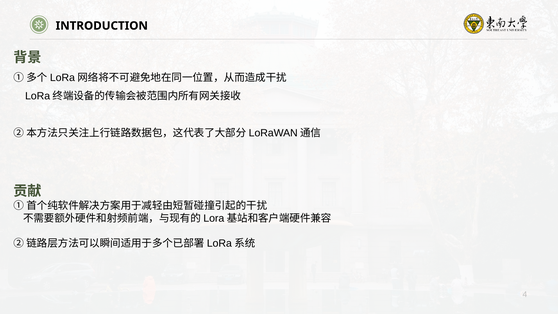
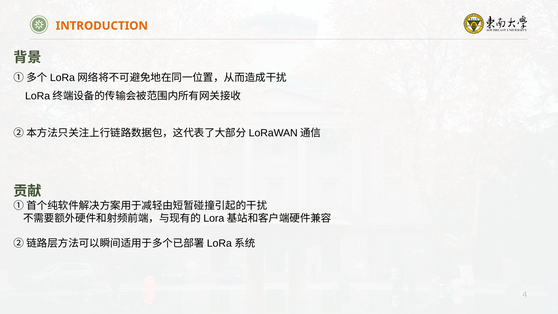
INTRODUCTION colour: black -> orange
